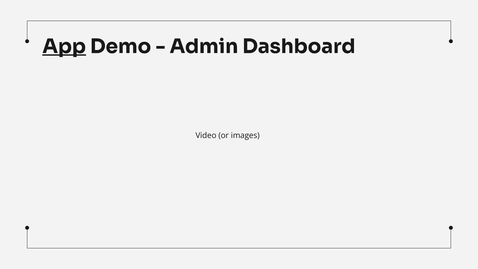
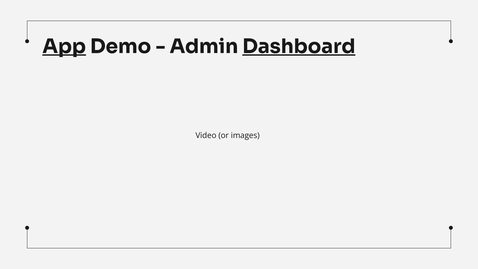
Dashboard underline: none -> present
